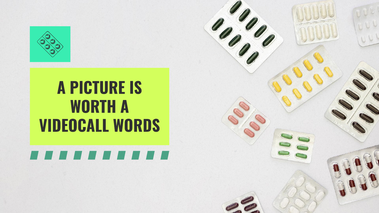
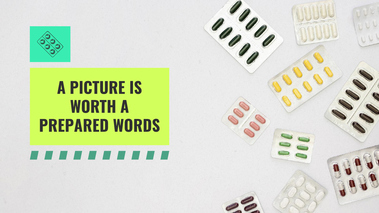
VIDEOCALL: VIDEOCALL -> PREPARED
